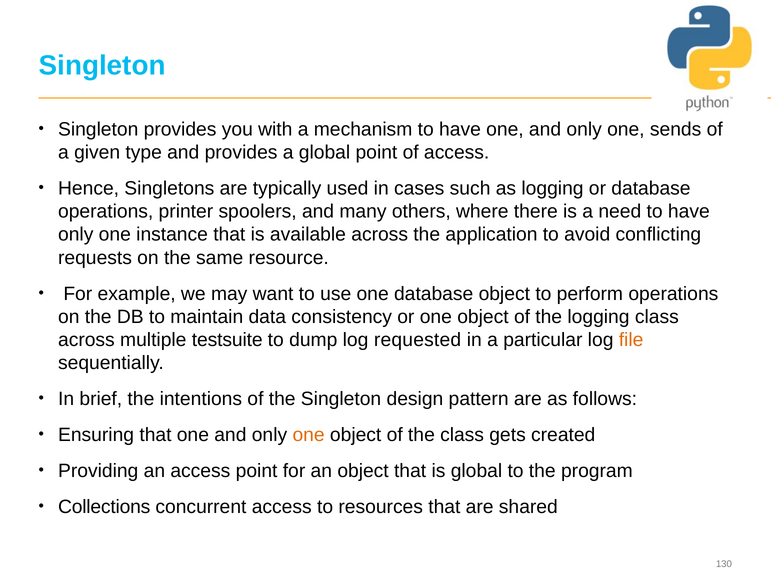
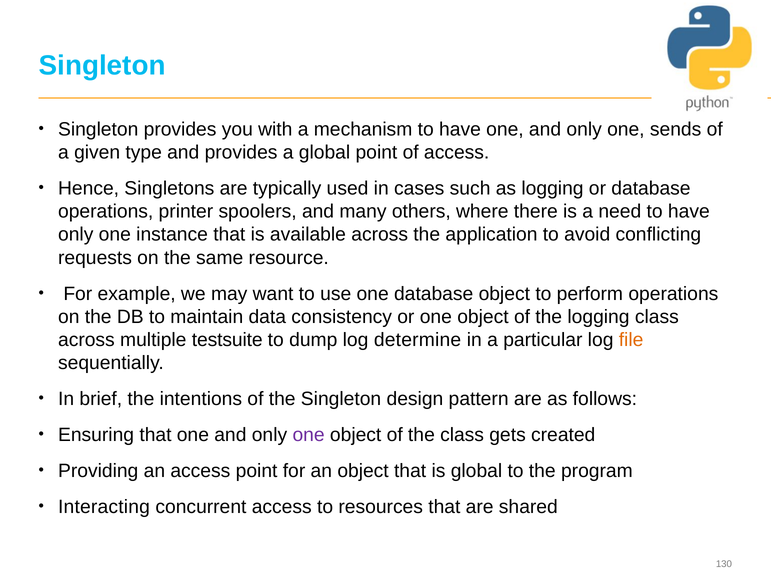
requested: requested -> determine
one at (309, 435) colour: orange -> purple
Collections: Collections -> Interacting
